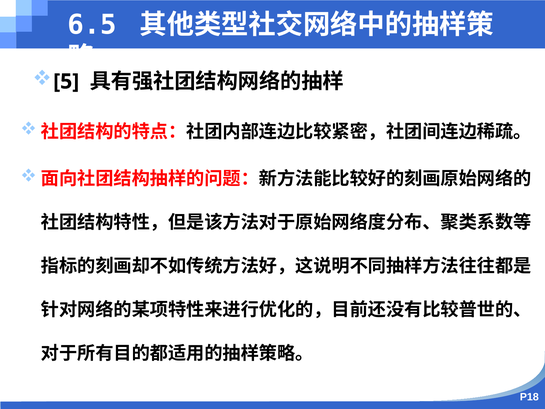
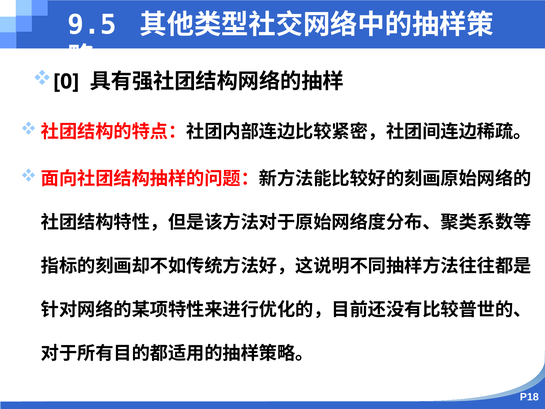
6.5: 6.5 -> 9.5
5: 5 -> 0
